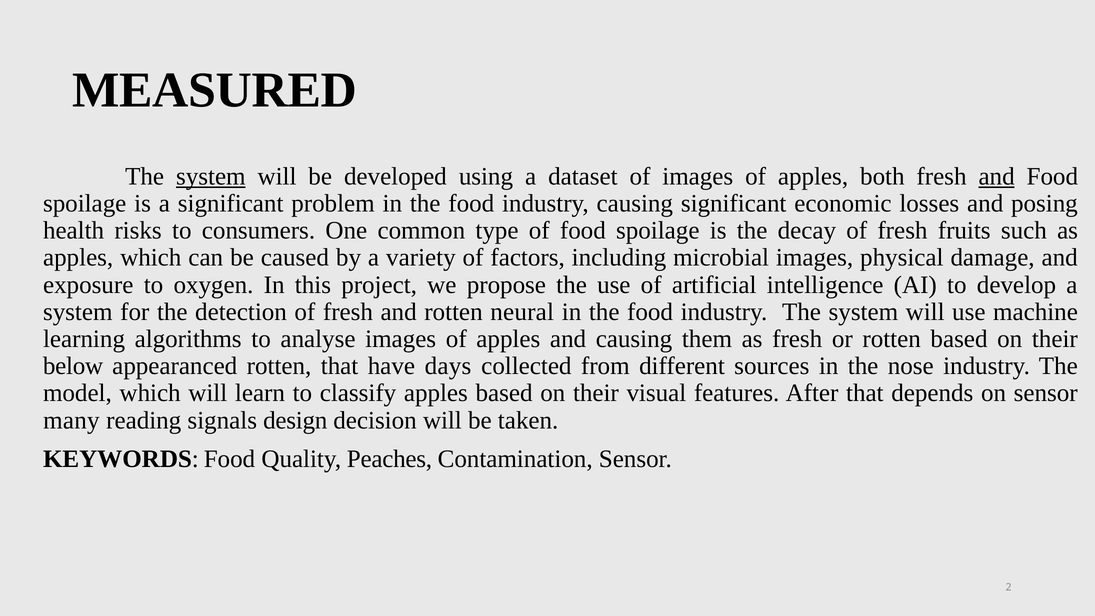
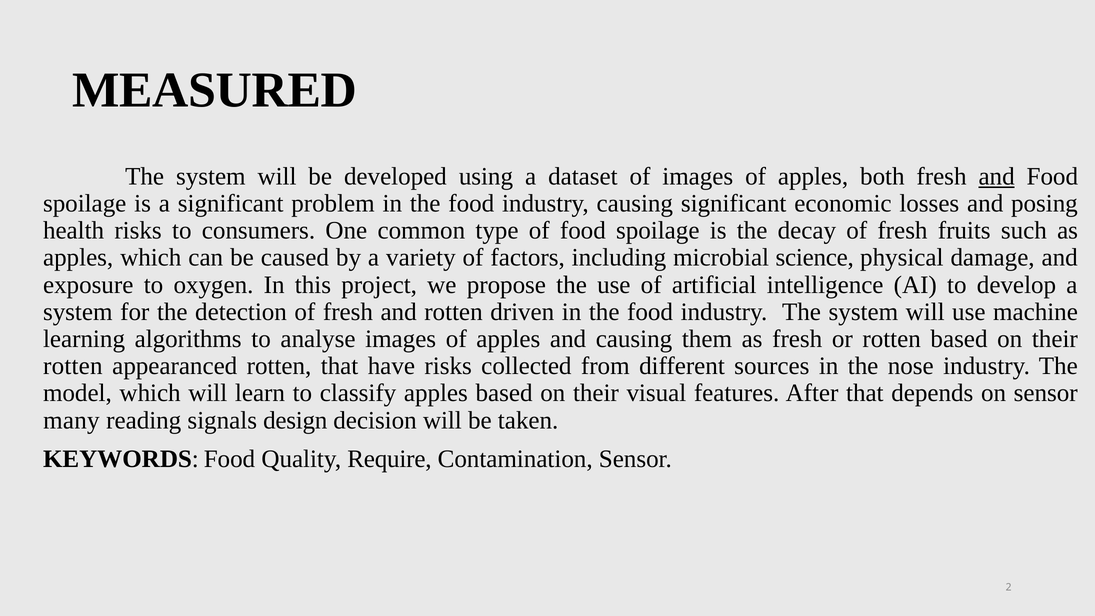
system at (211, 176) underline: present -> none
microbial images: images -> science
neural: neural -> driven
below at (73, 366): below -> rotten
have days: days -> risks
Peaches: Peaches -> Require
